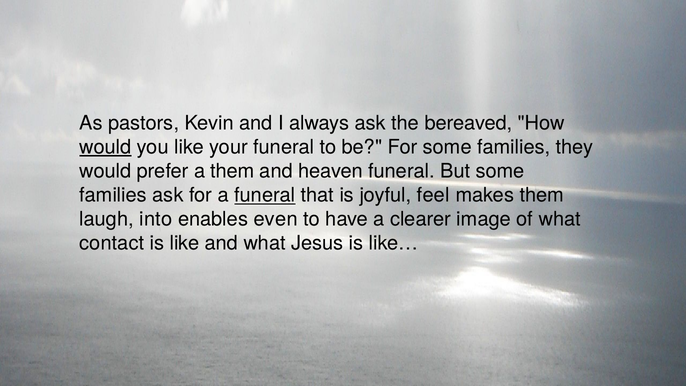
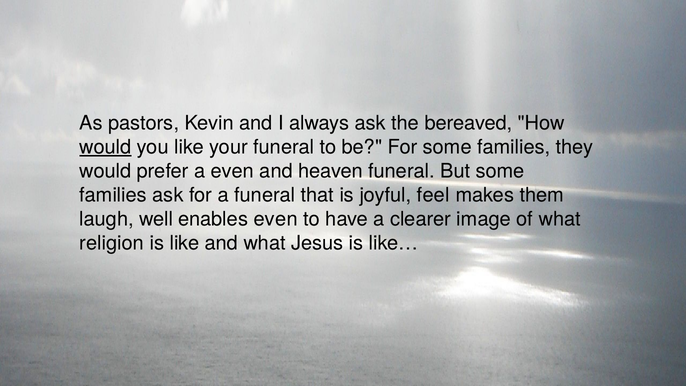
a them: them -> even
funeral at (265, 195) underline: present -> none
into: into -> well
contact: contact -> religion
